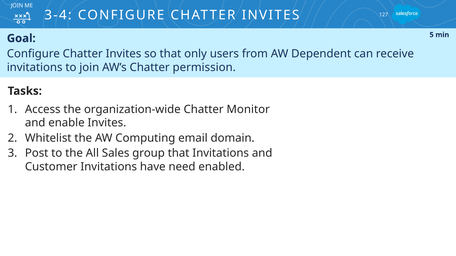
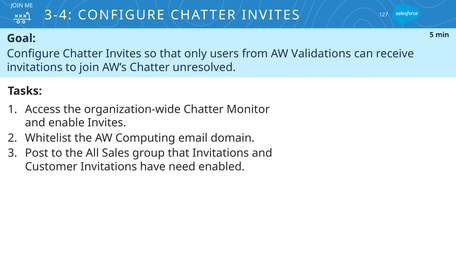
Dependent: Dependent -> Validations
permission: permission -> unresolved
